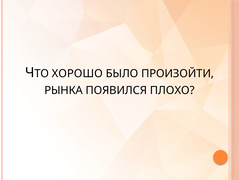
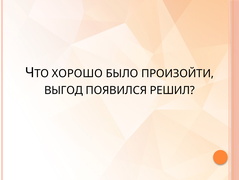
РЫНКА: РЫНКА -> ВЫГОД
ПЛОХО: ПЛОХО -> РЕШИЛ
